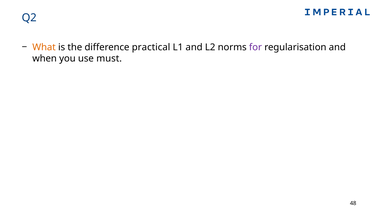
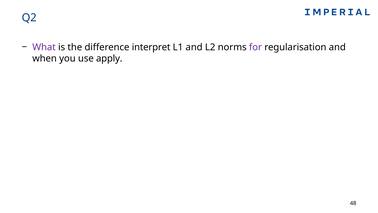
What colour: orange -> purple
practical: practical -> interpret
must: must -> apply
